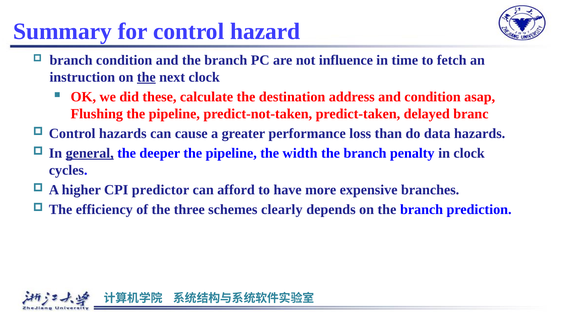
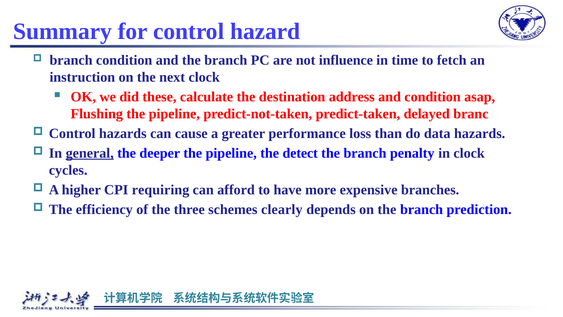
the at (146, 77) underline: present -> none
width: width -> detect
predictor: predictor -> requiring
